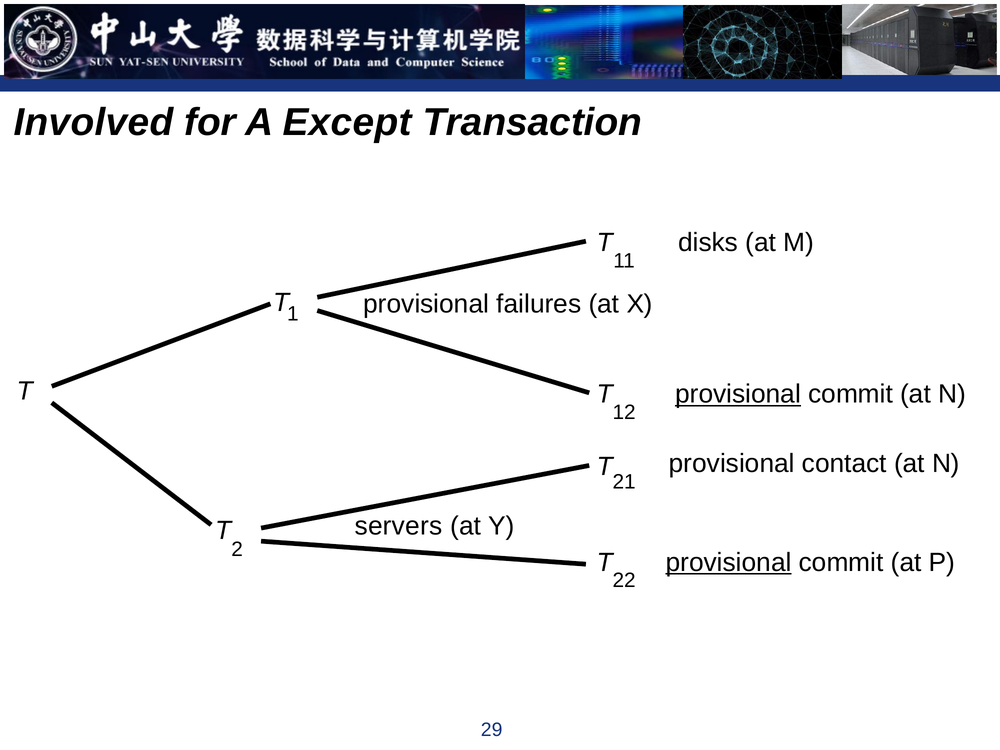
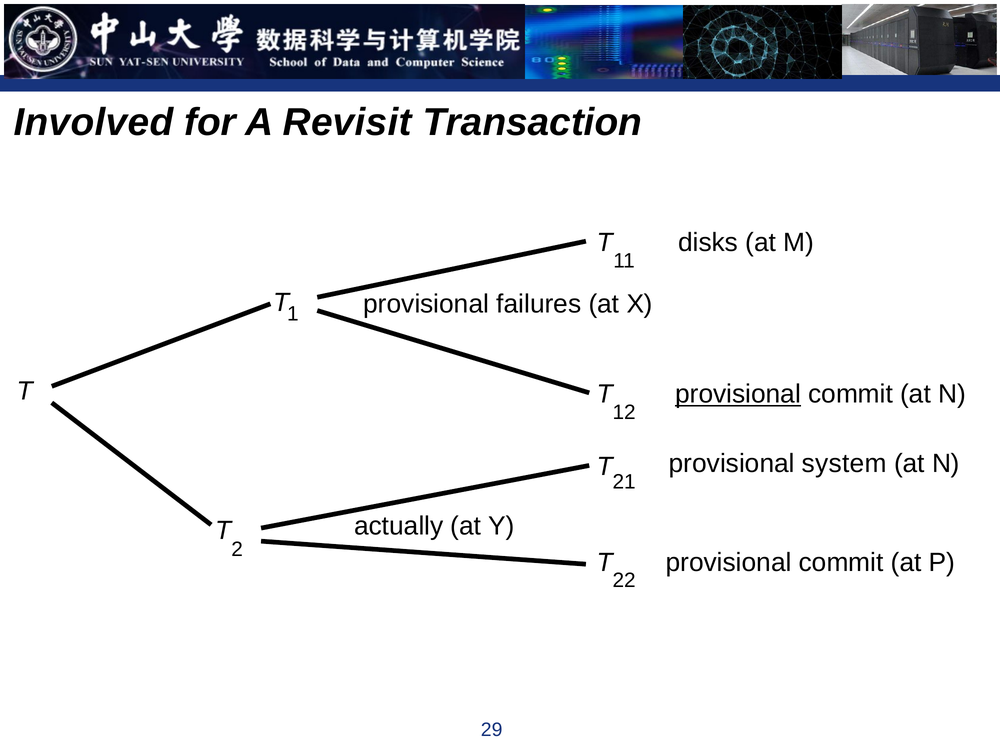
Except: Except -> Revisit
contact: contact -> system
servers: servers -> actually
provisional at (729, 562) underline: present -> none
